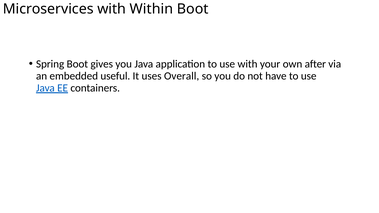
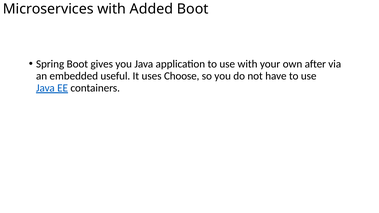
Within: Within -> Added
Overall: Overall -> Choose
